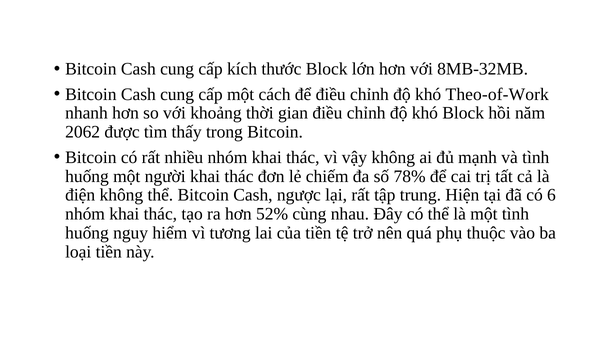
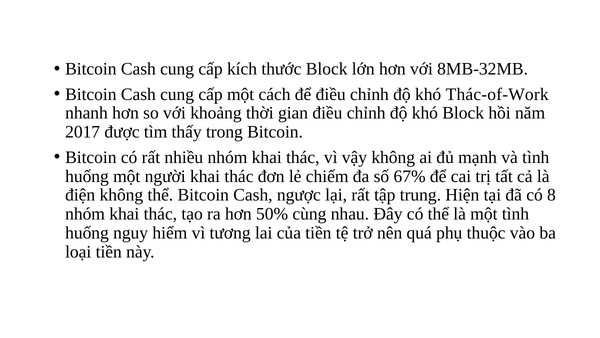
Theo-of-Work: Theo-of-Work -> Thác-of-Work
2062: 2062 -> 2017
78%: 78% -> 67%
6: 6 -> 8
52%: 52% -> 50%
